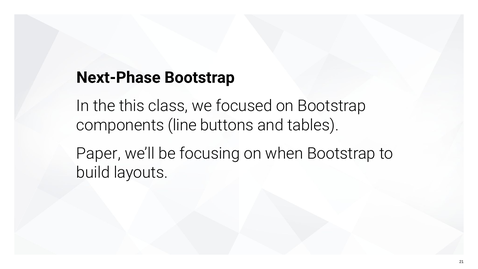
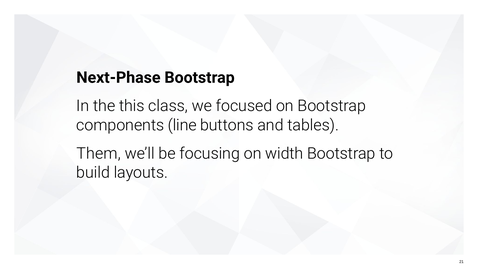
Paper: Paper -> Them
when: when -> width
